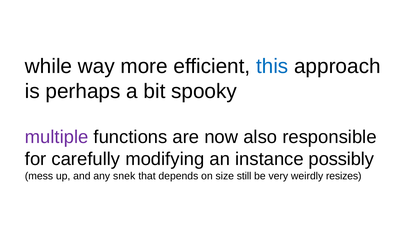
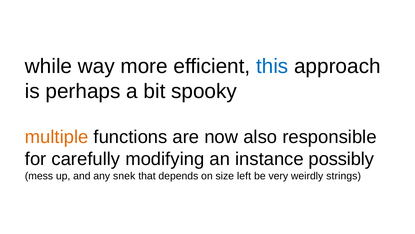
multiple colour: purple -> orange
still: still -> left
resizes: resizes -> strings
